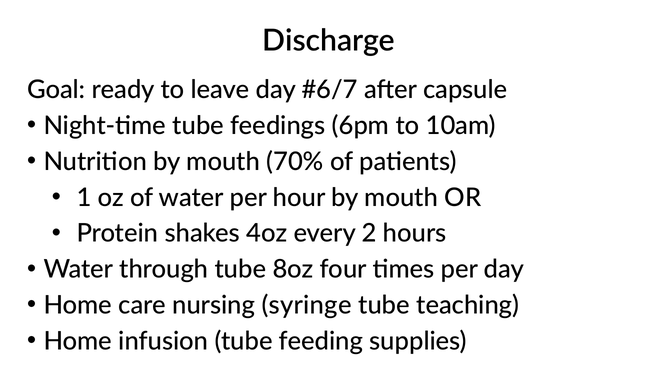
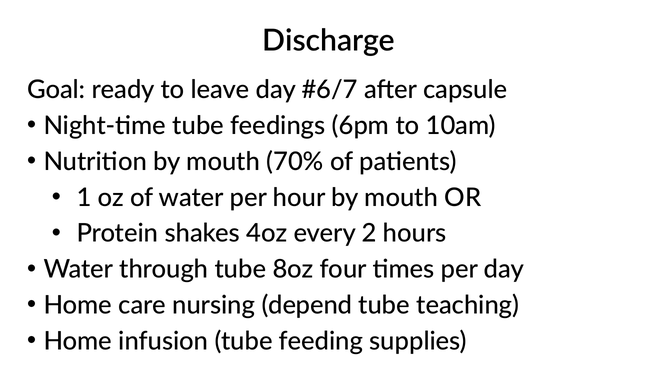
syringe: syringe -> depend
